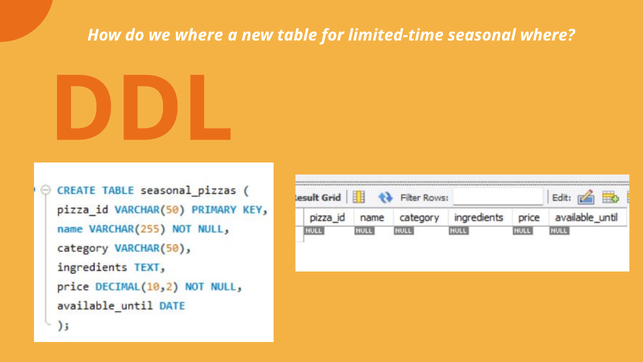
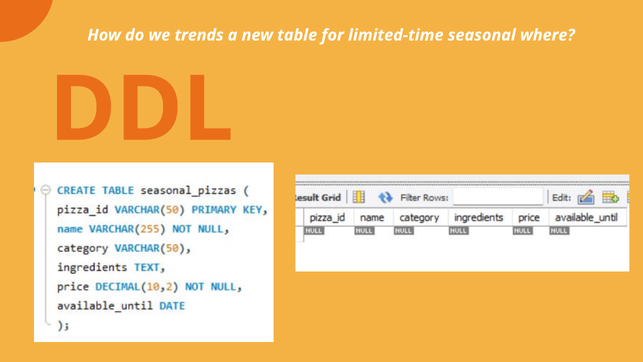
we where: where -> trends
